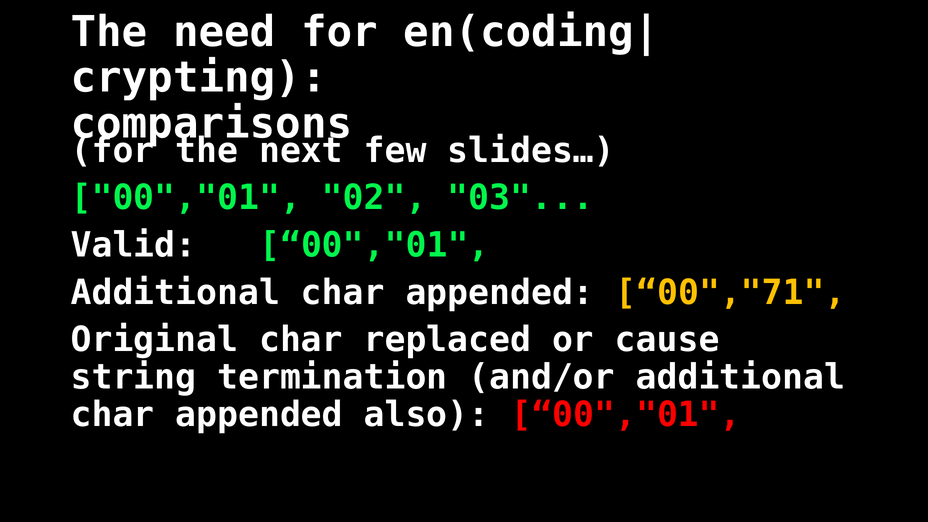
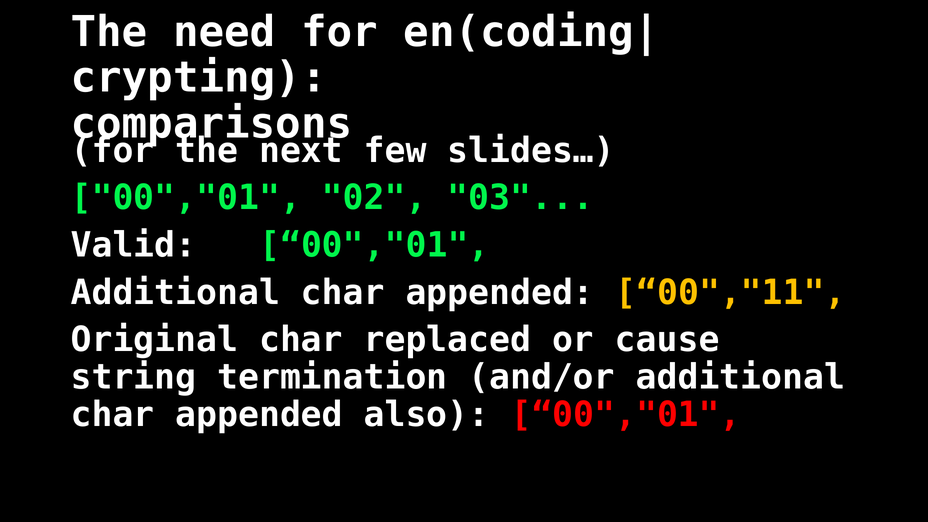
00","71: 00","71 -> 00","11
